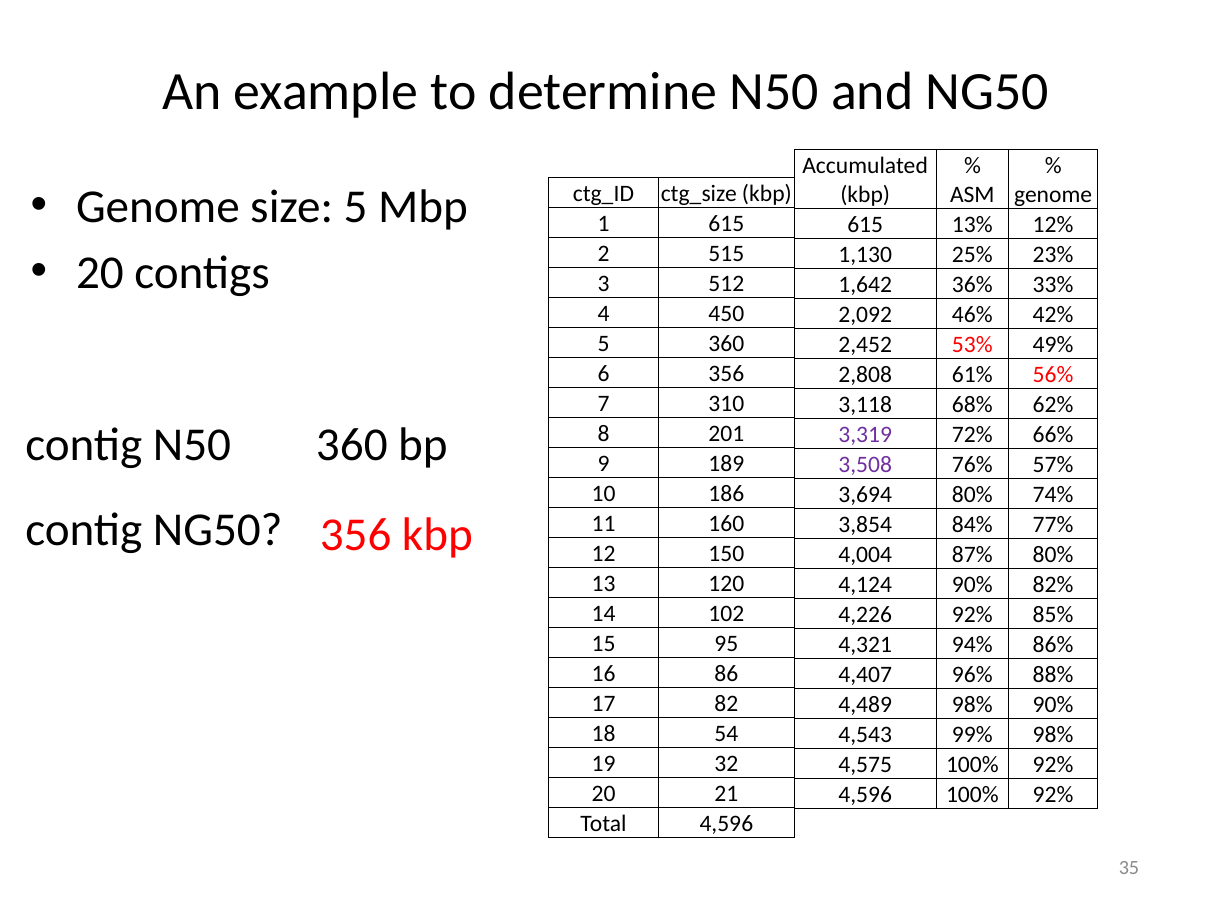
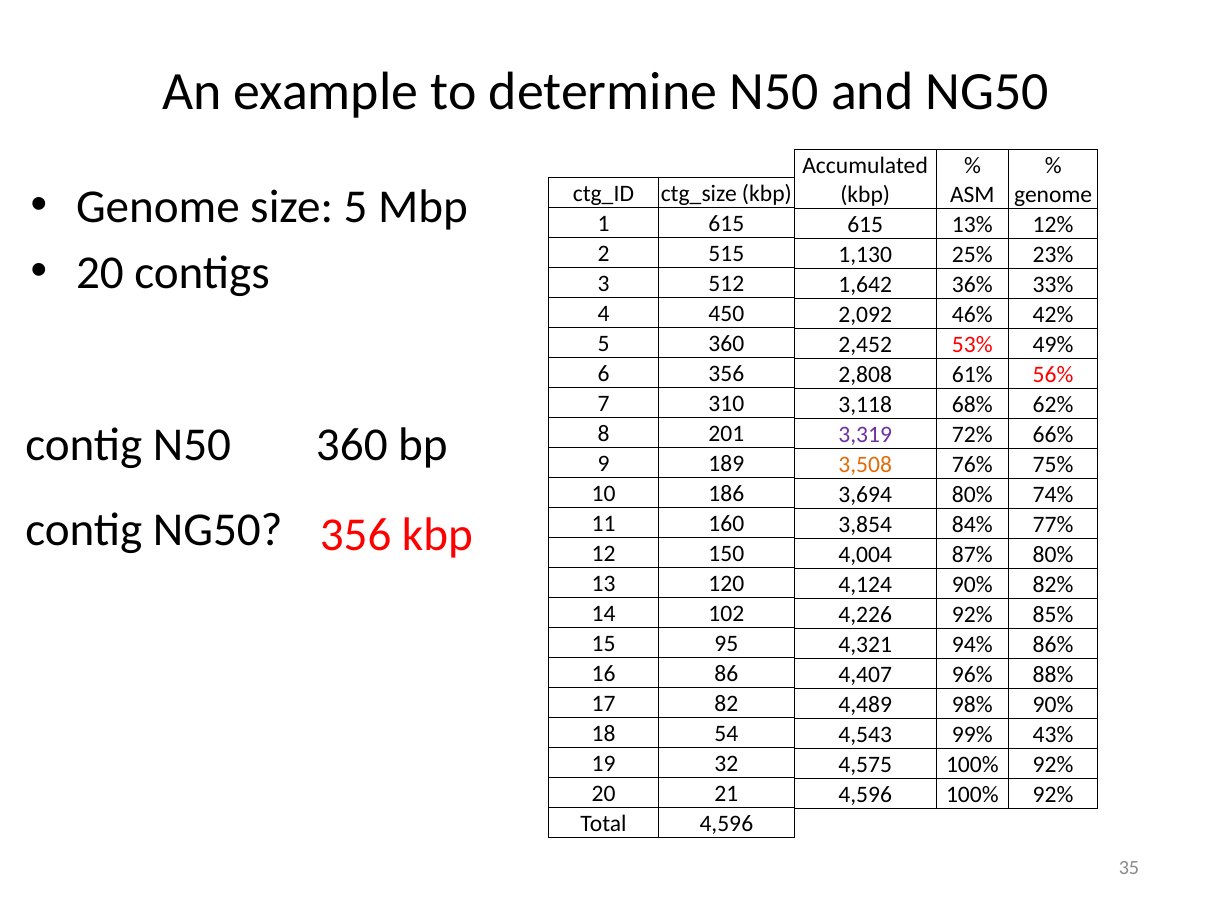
3,508 colour: purple -> orange
57%: 57% -> 75%
99% 98%: 98% -> 43%
